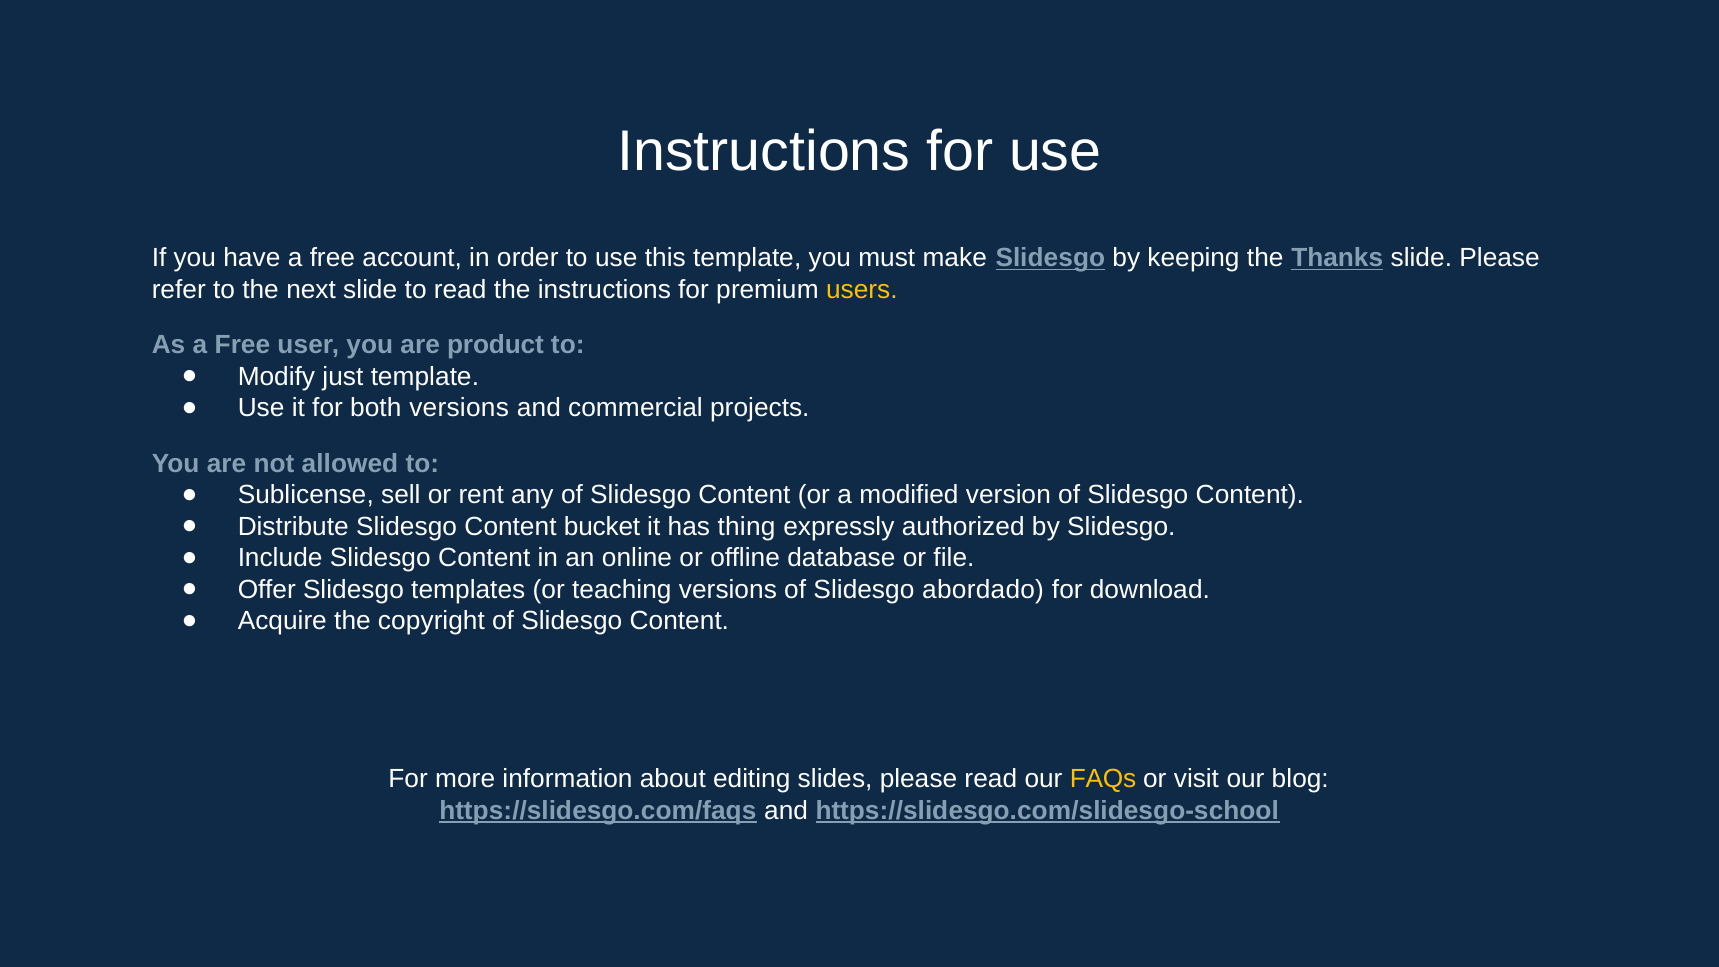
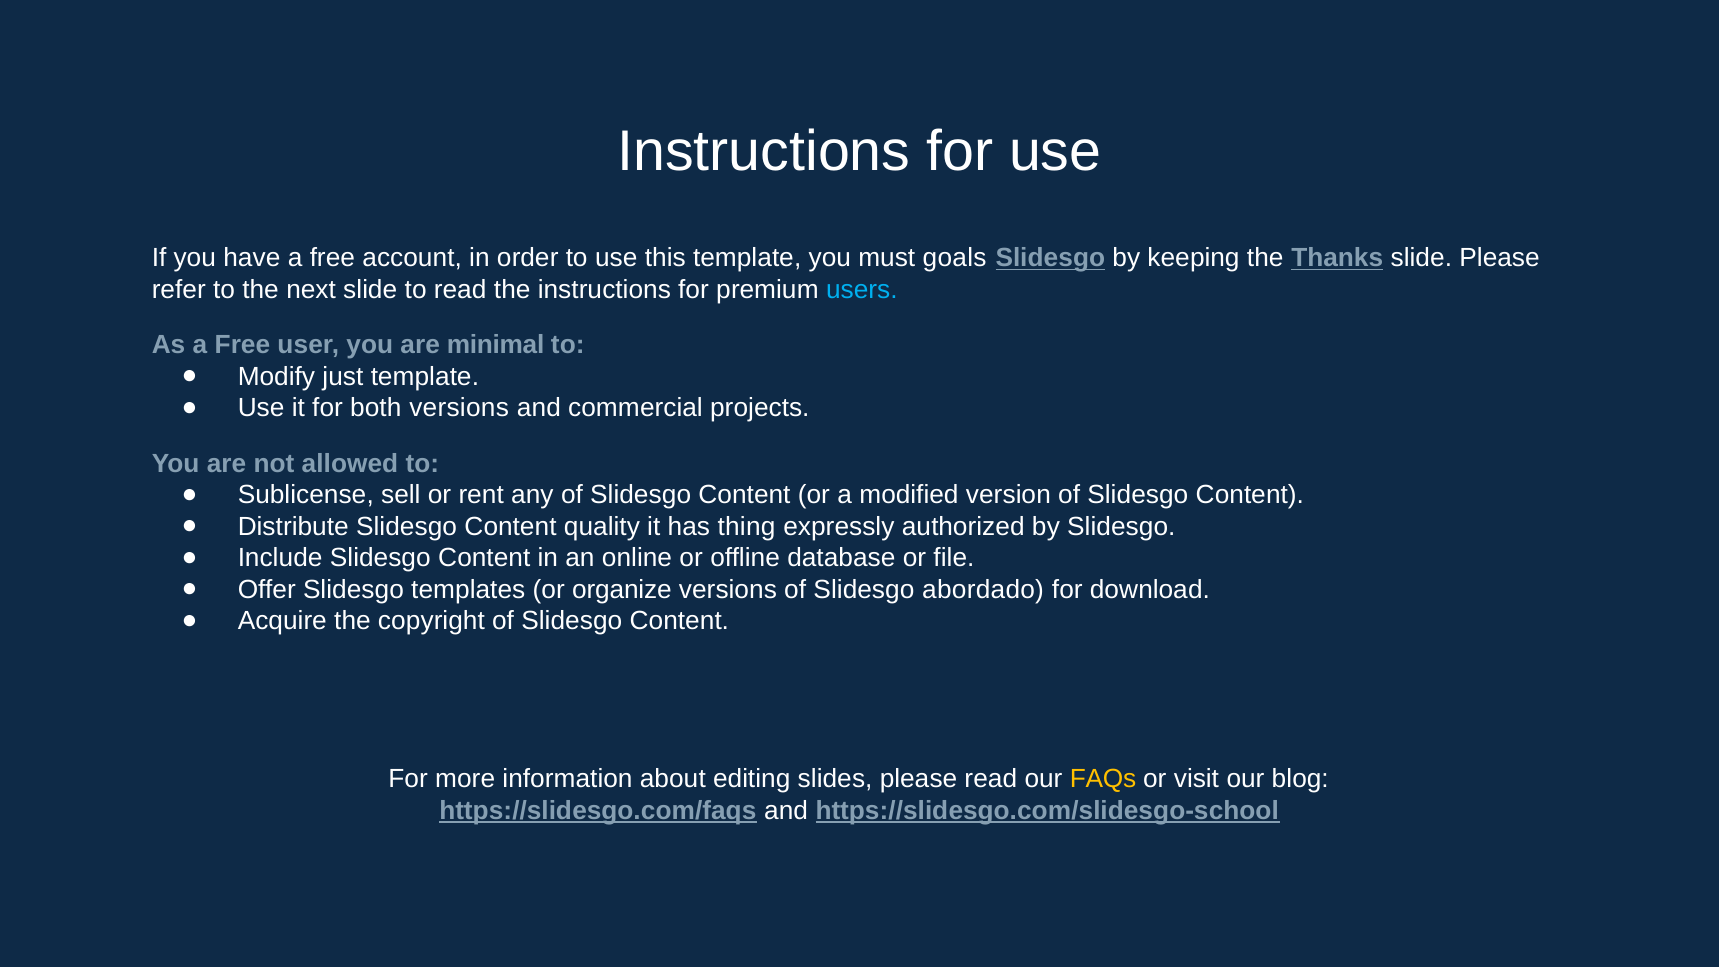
make: make -> goals
users colour: yellow -> light blue
product: product -> minimal
bucket: bucket -> quality
teaching: teaching -> organize
